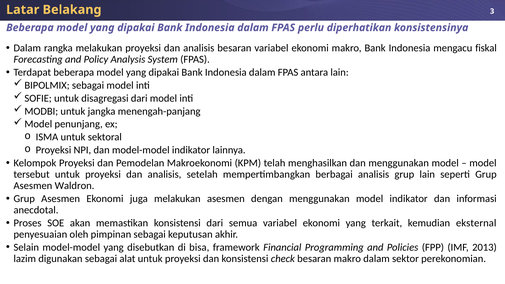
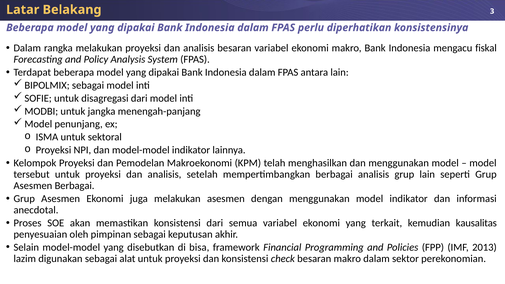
Asesmen Waldron: Waldron -> Berbagai
eksternal: eksternal -> kausalitas
